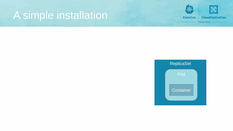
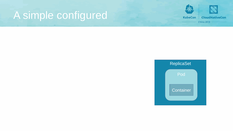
installation: installation -> configured
